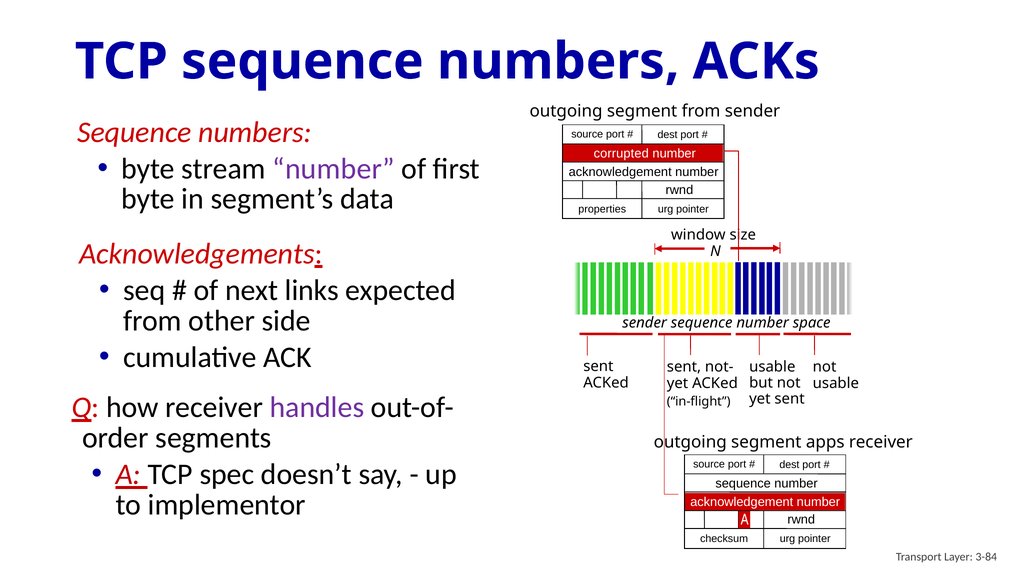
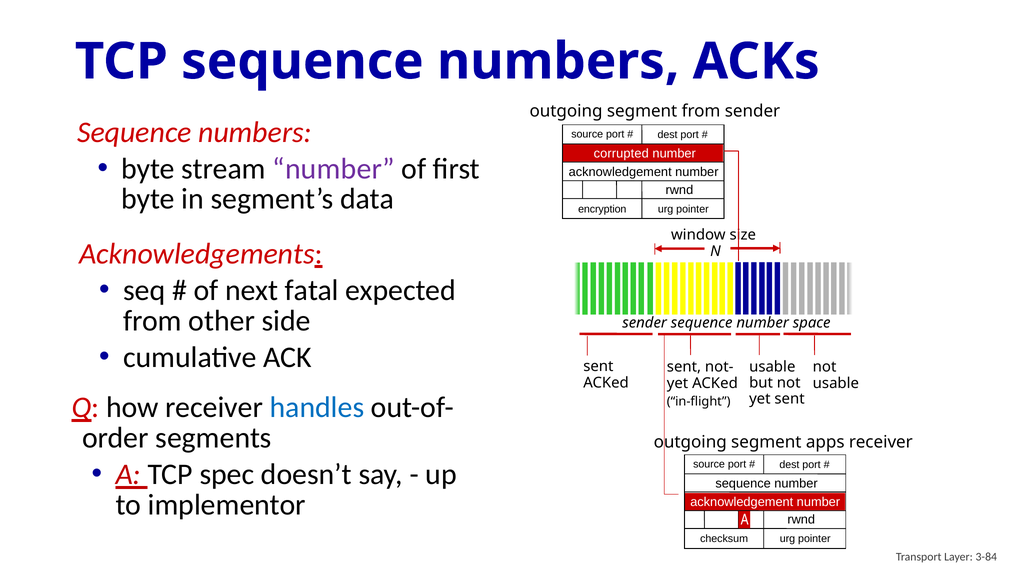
properties: properties -> encryption
links: links -> fatal
handles colour: purple -> blue
